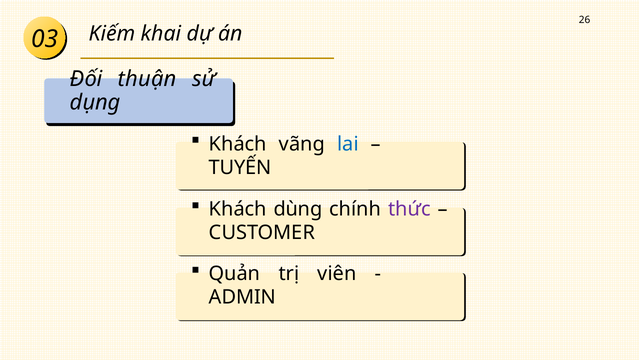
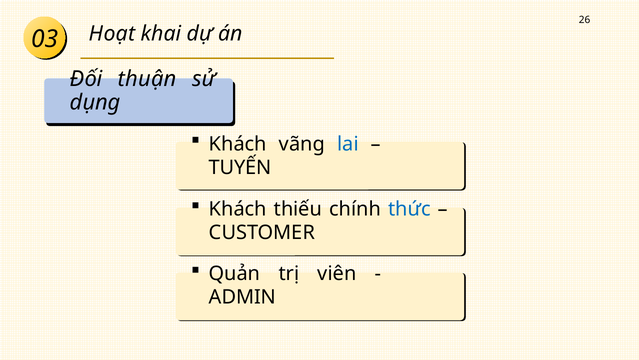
Kiếm: Kiếm -> Hoạt
dùng: dùng -> thiếu
thức colour: purple -> blue
